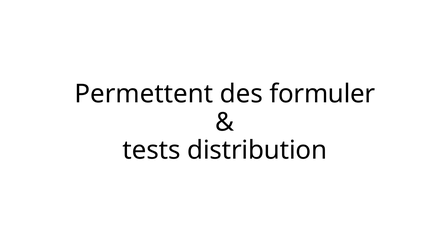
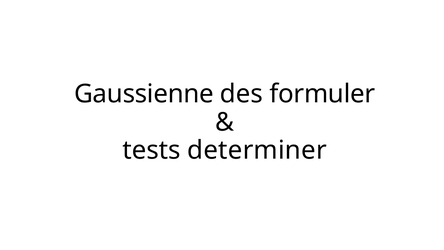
Permettent: Permettent -> Gaussienne
distribution: distribution -> determiner
